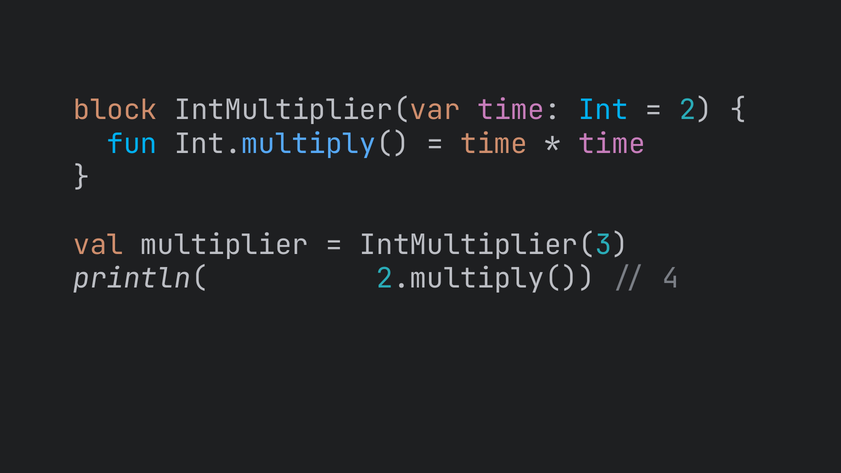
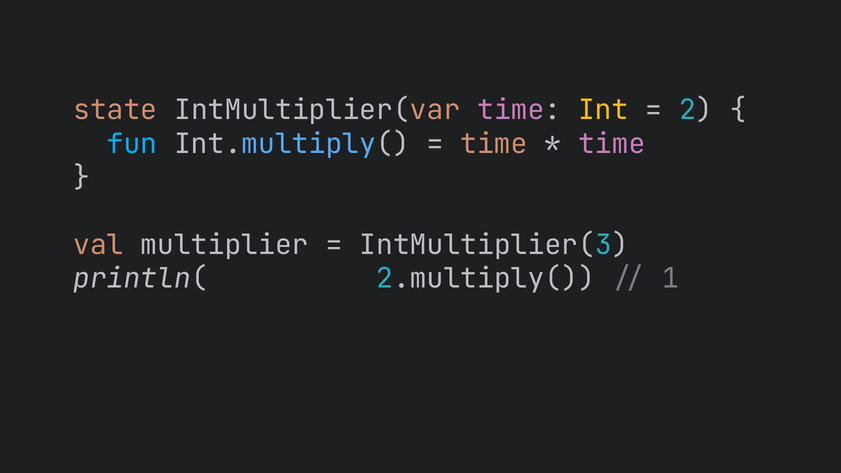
block: block -> state
Int colour: light blue -> yellow
4: 4 -> 1
